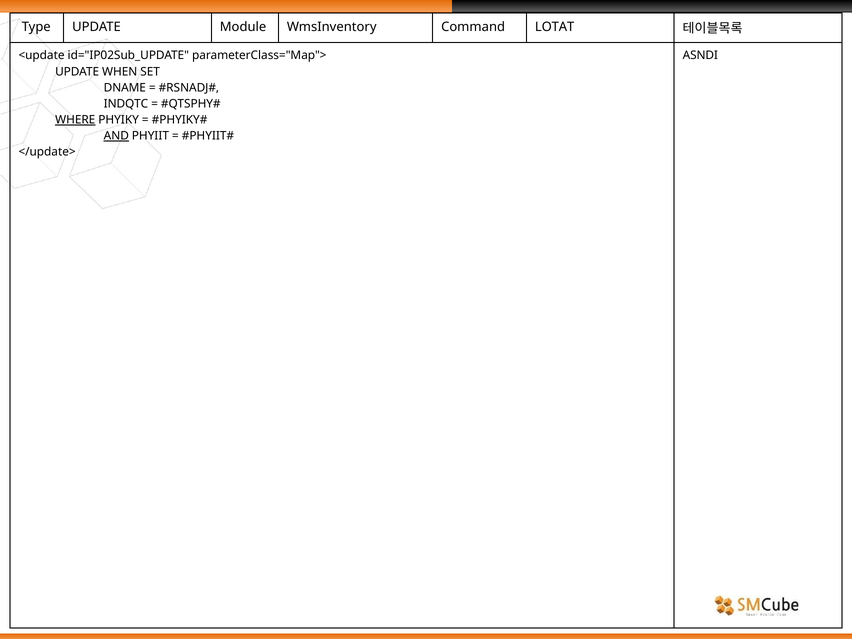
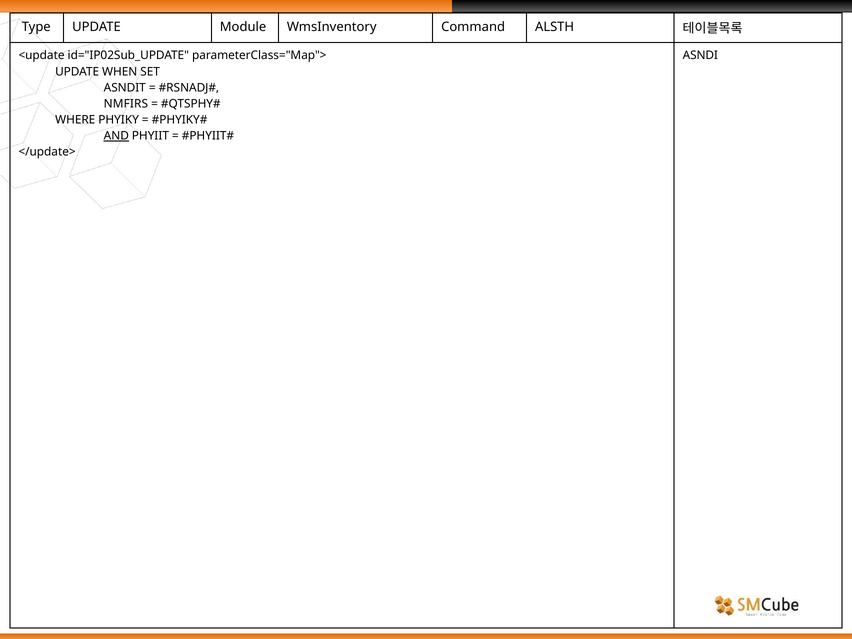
LOTAT: LOTAT -> ALSTH
DNAME: DNAME -> ASNDIT
INDQTC: INDQTC -> NMFIRS
WHERE underline: present -> none
